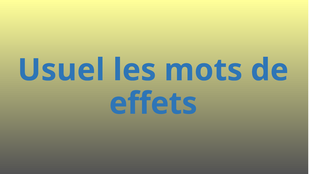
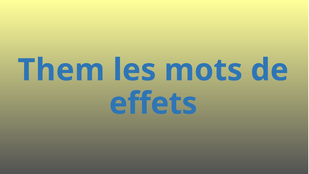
Usuel: Usuel -> Them
